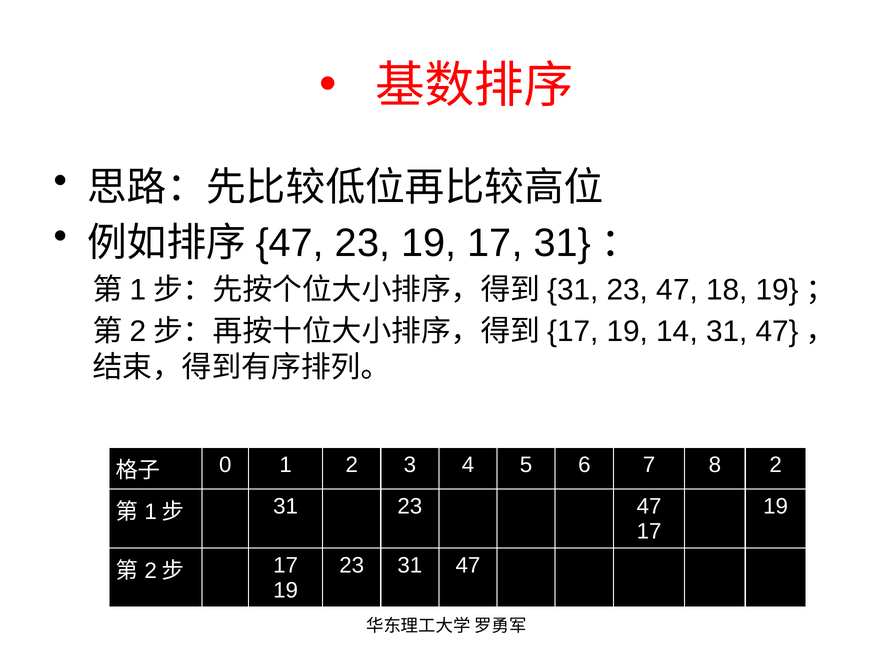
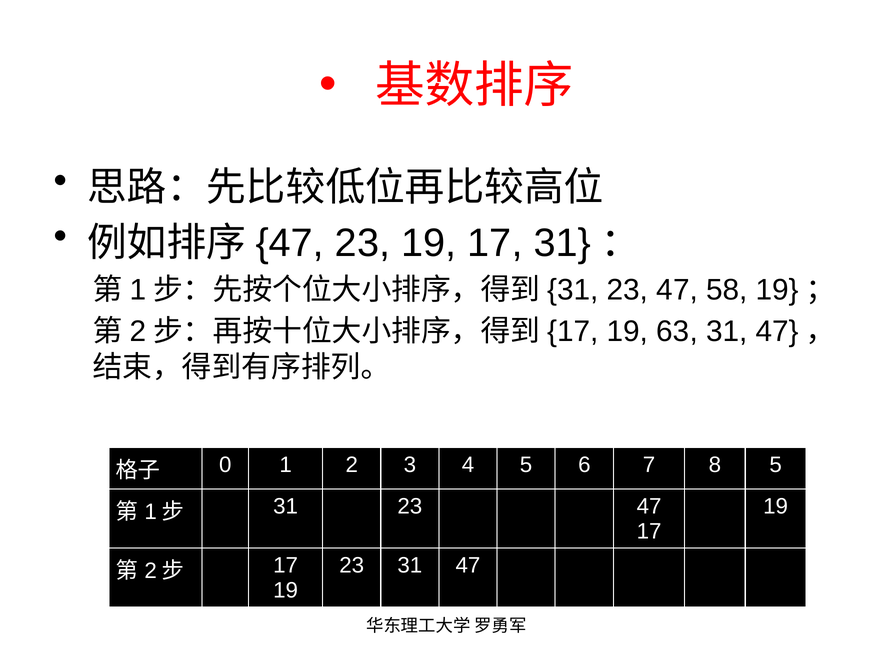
18: 18 -> 58
14: 14 -> 63
8 2: 2 -> 5
